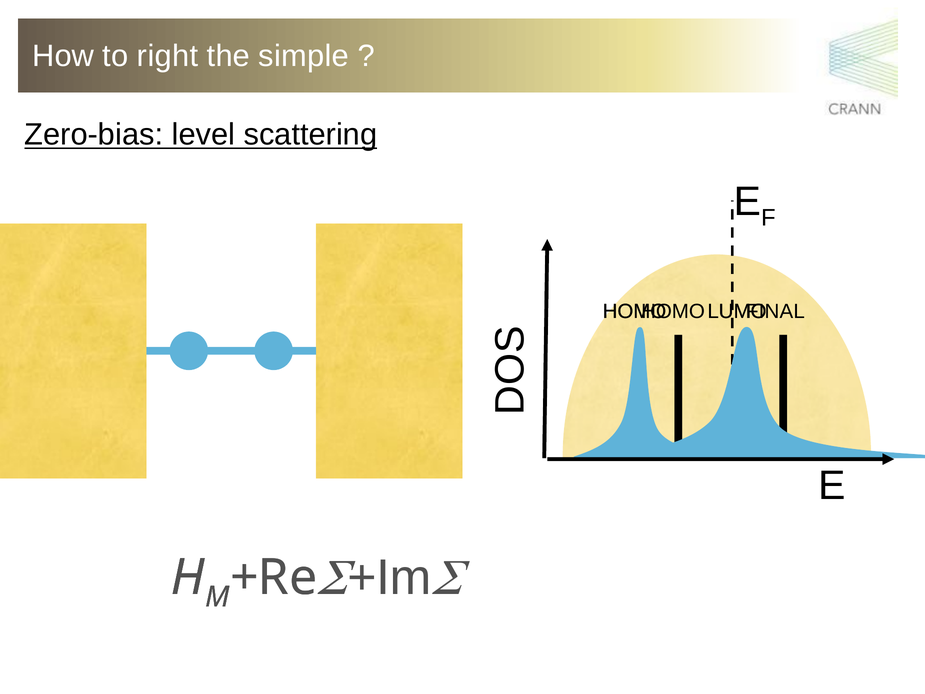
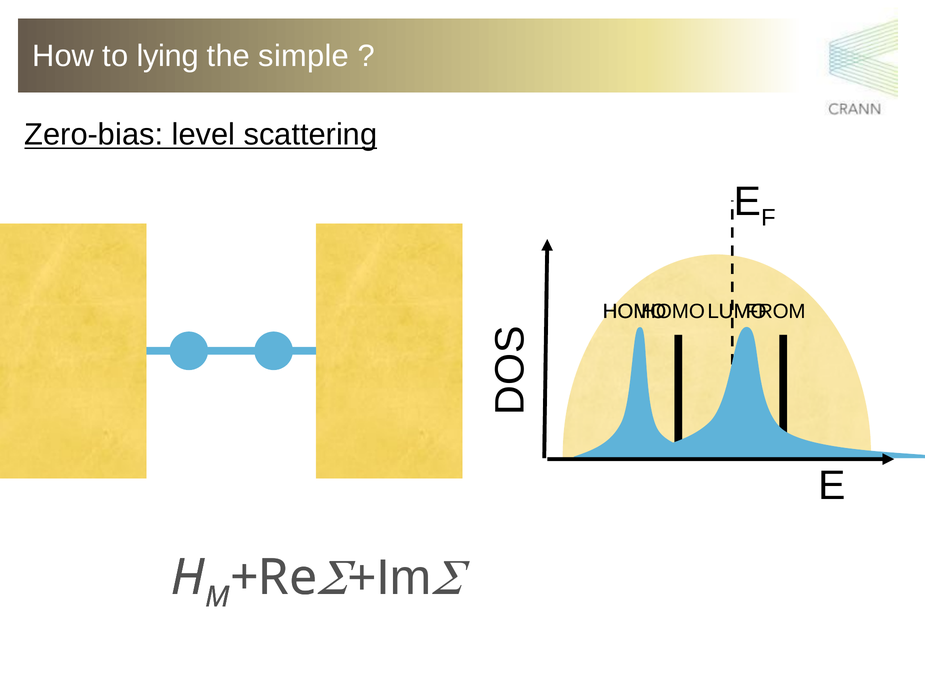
right: right -> lying
FINAL: FINAL -> FROM
